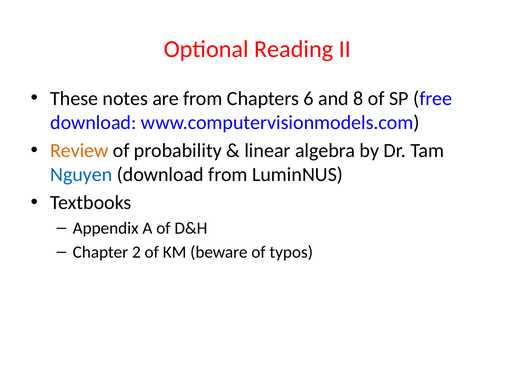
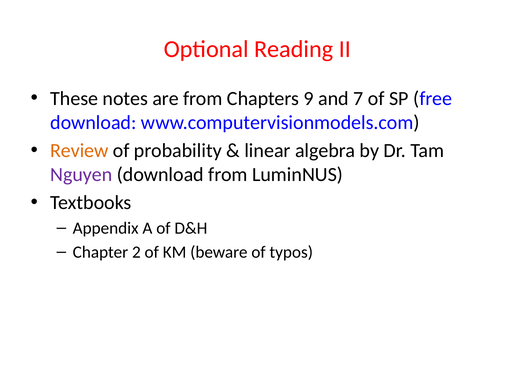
6: 6 -> 9
8: 8 -> 7
Nguyen colour: blue -> purple
